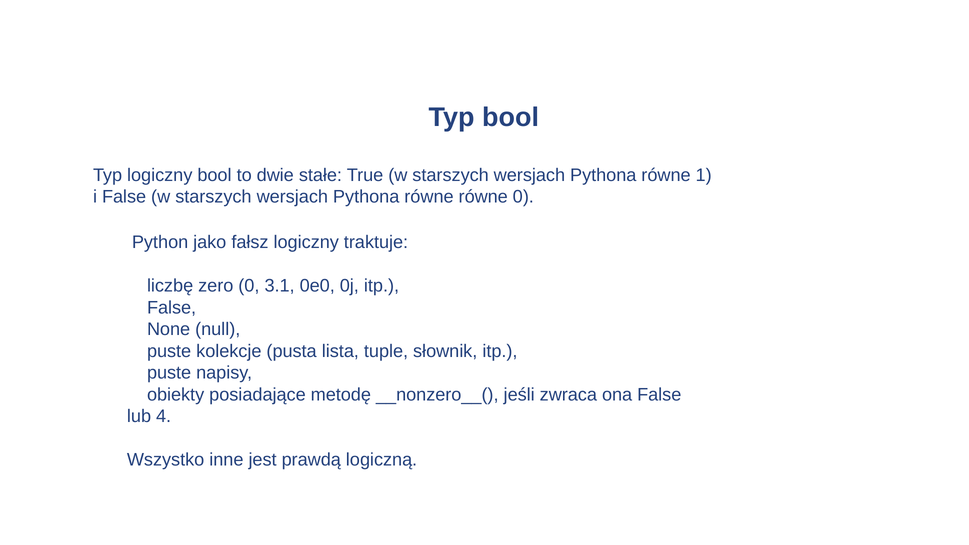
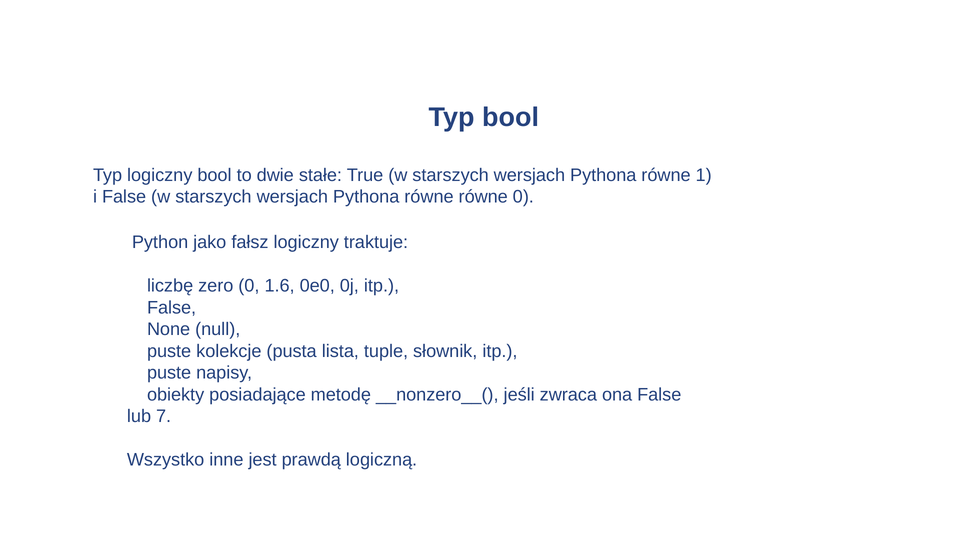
3.1: 3.1 -> 1.6
4: 4 -> 7
